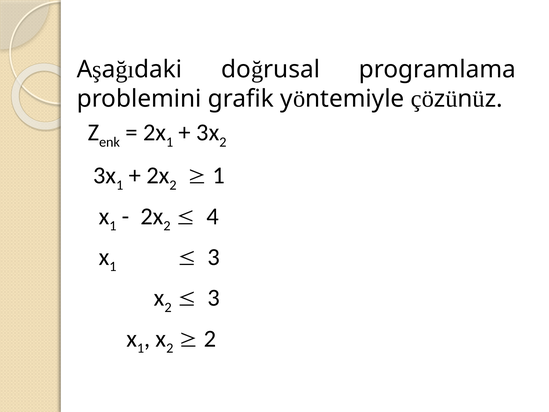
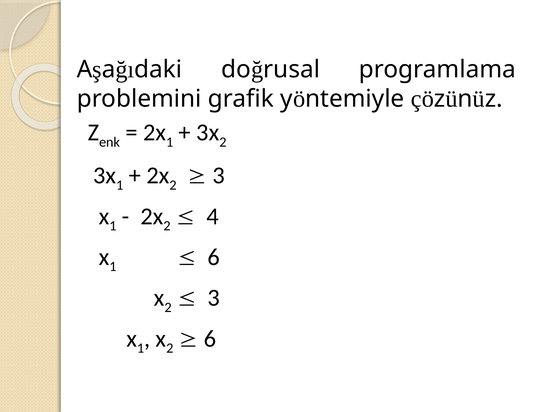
³ 1: 1 -> 3
3 at (214, 257): 3 -> 6
³ 2: 2 -> 6
